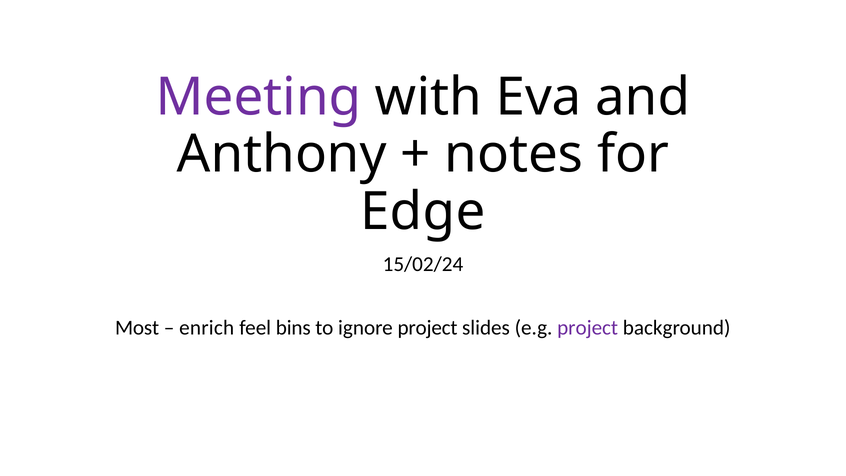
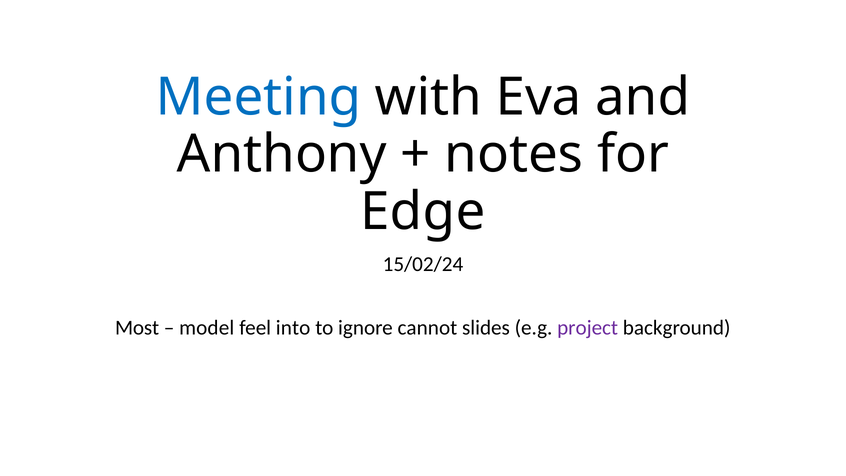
Meeting colour: purple -> blue
enrich: enrich -> model
bins: bins -> into
ignore project: project -> cannot
